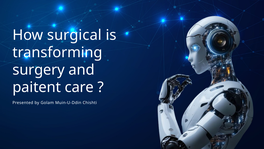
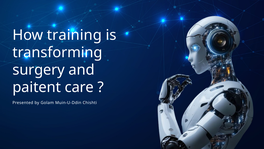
surgical: surgical -> training
